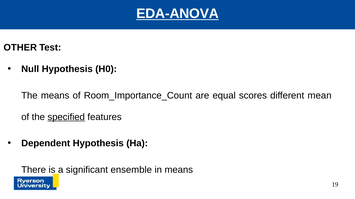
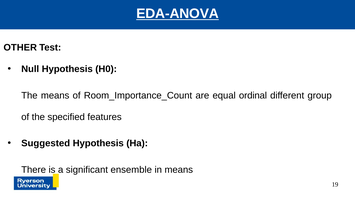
scores: scores -> ordinal
mean: mean -> group
specified underline: present -> none
Dependent: Dependent -> Suggested
